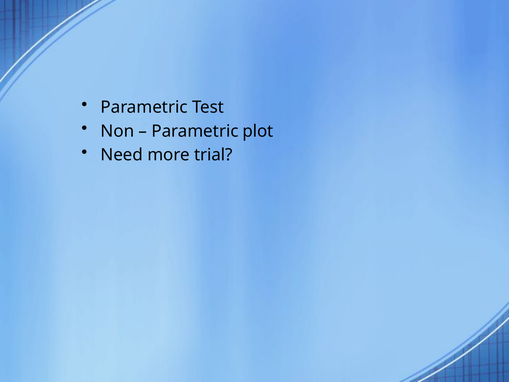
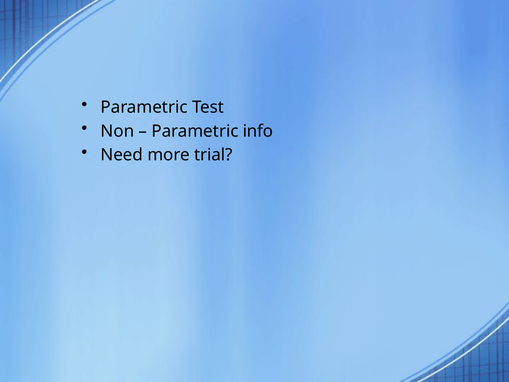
plot: plot -> info
